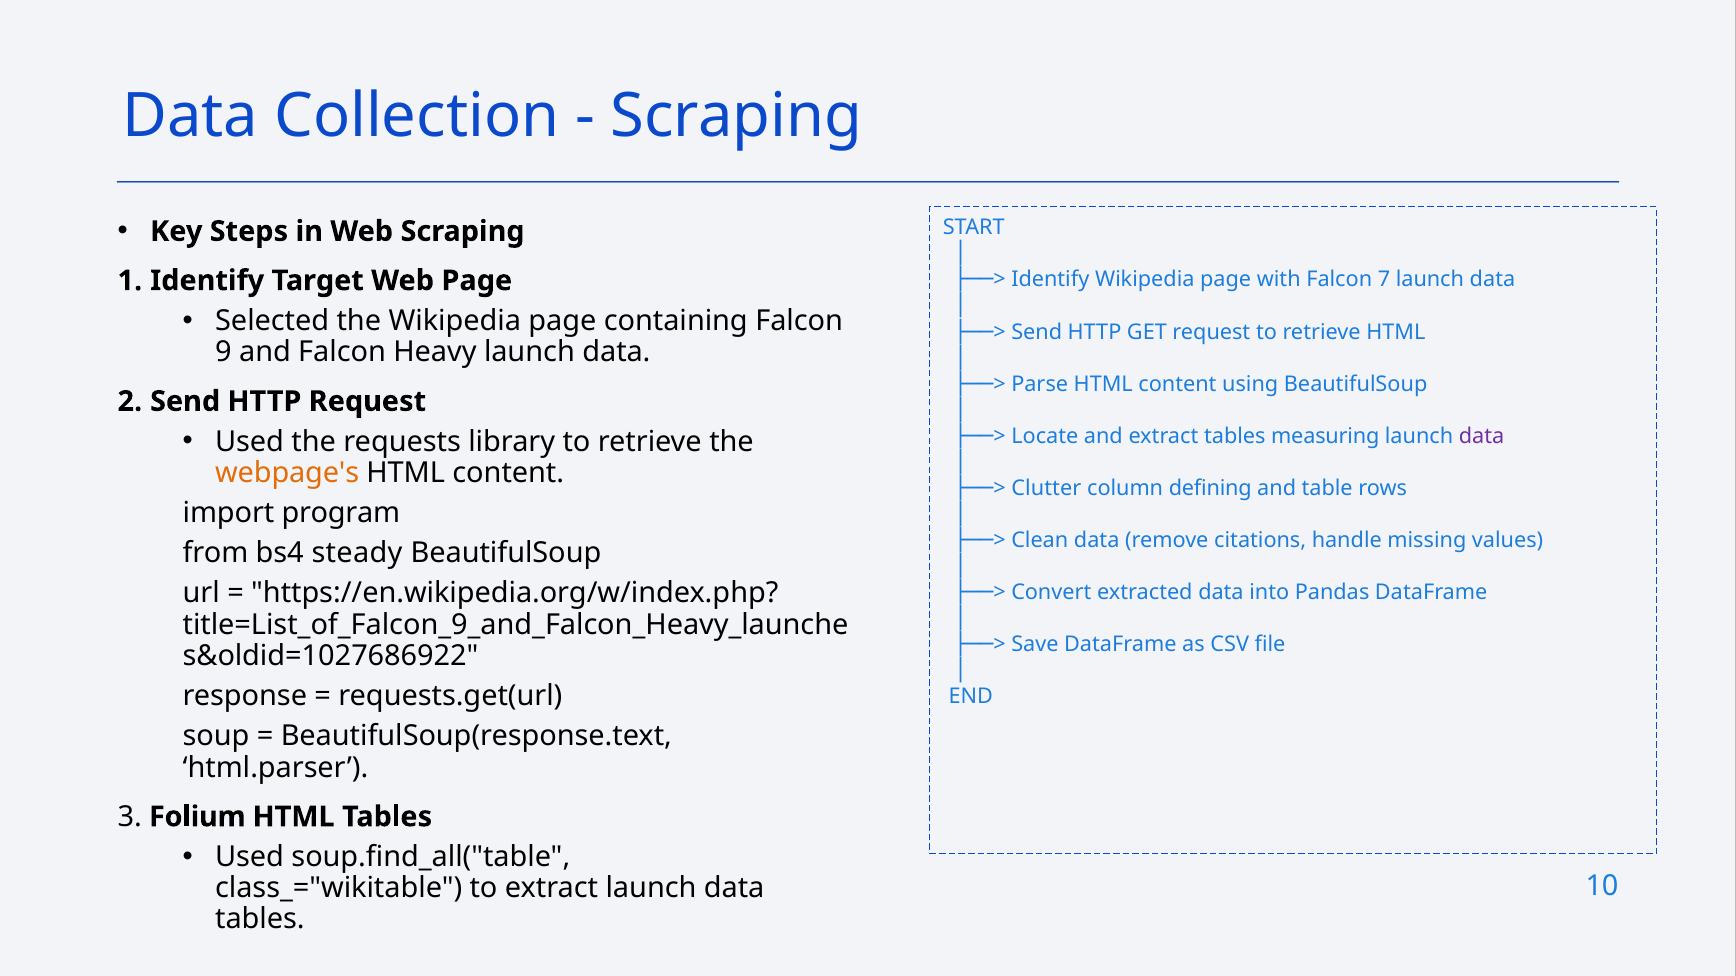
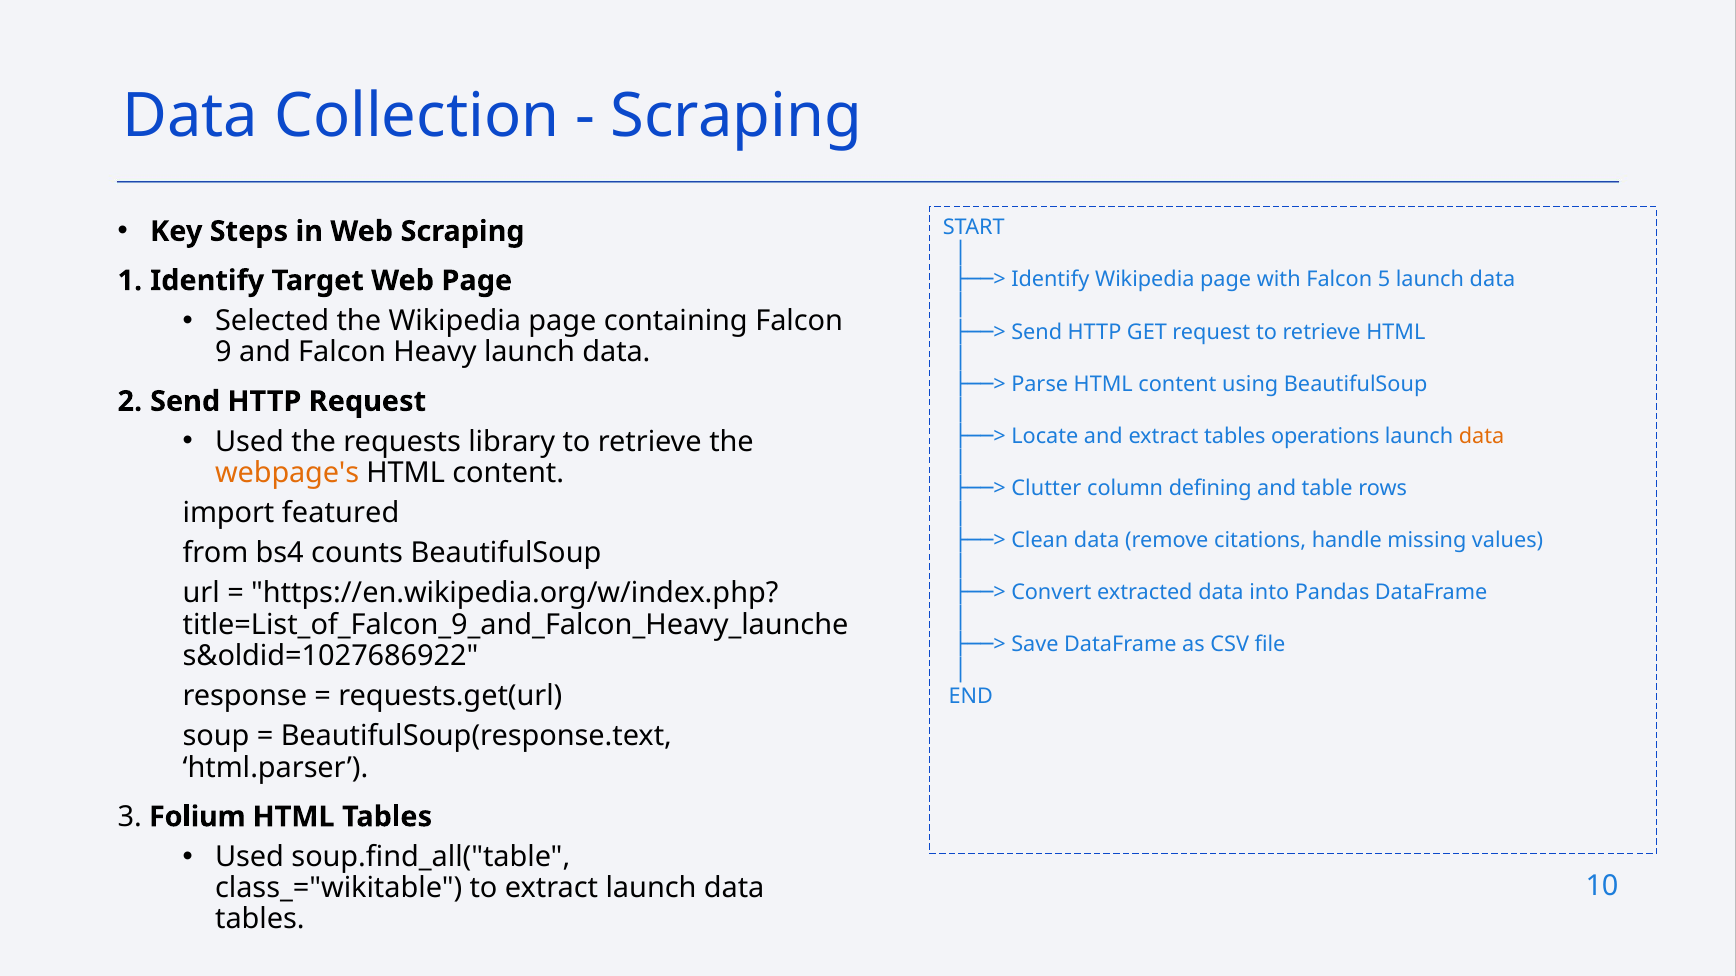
7: 7 -> 5
measuring: measuring -> operations
data at (1482, 436) colour: purple -> orange
program: program -> featured
steady: steady -> counts
